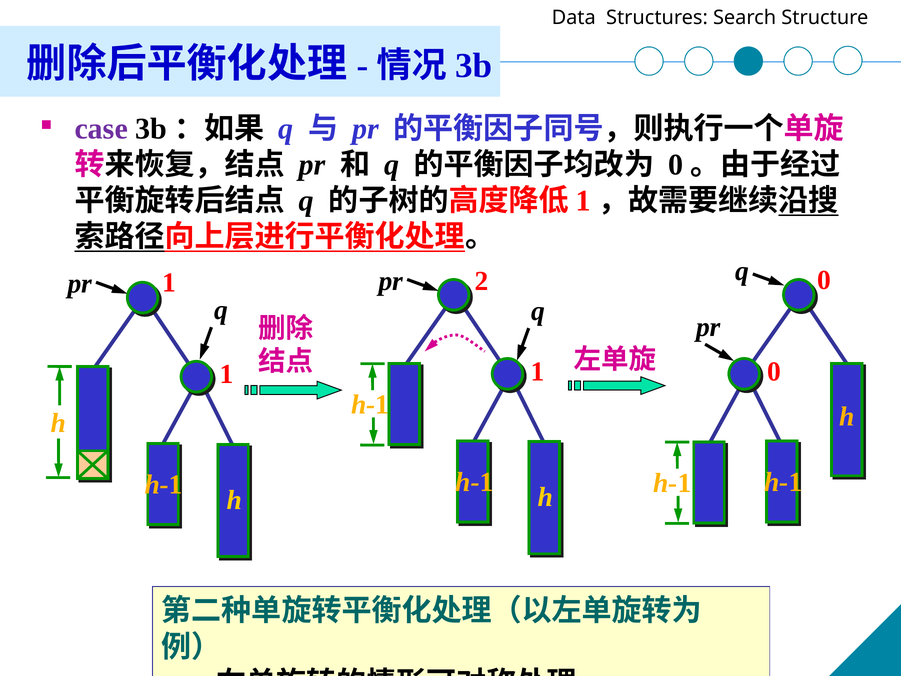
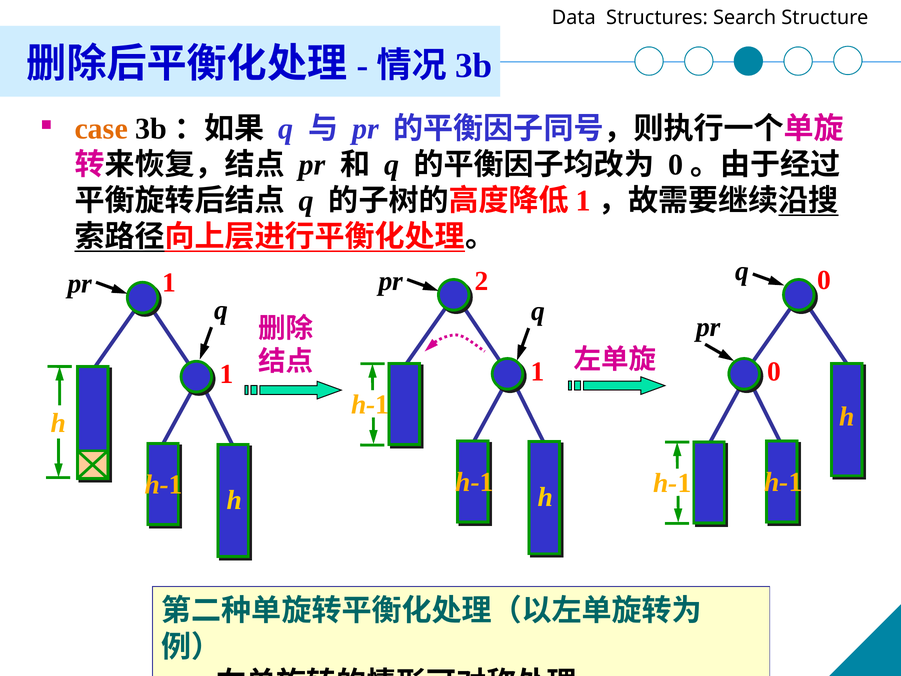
case colour: purple -> orange
